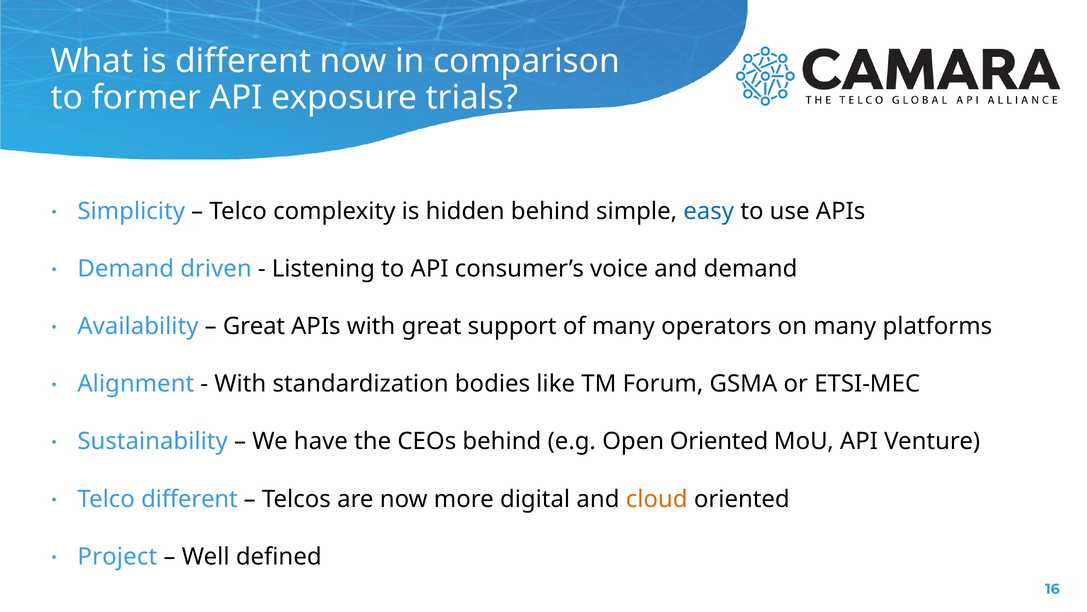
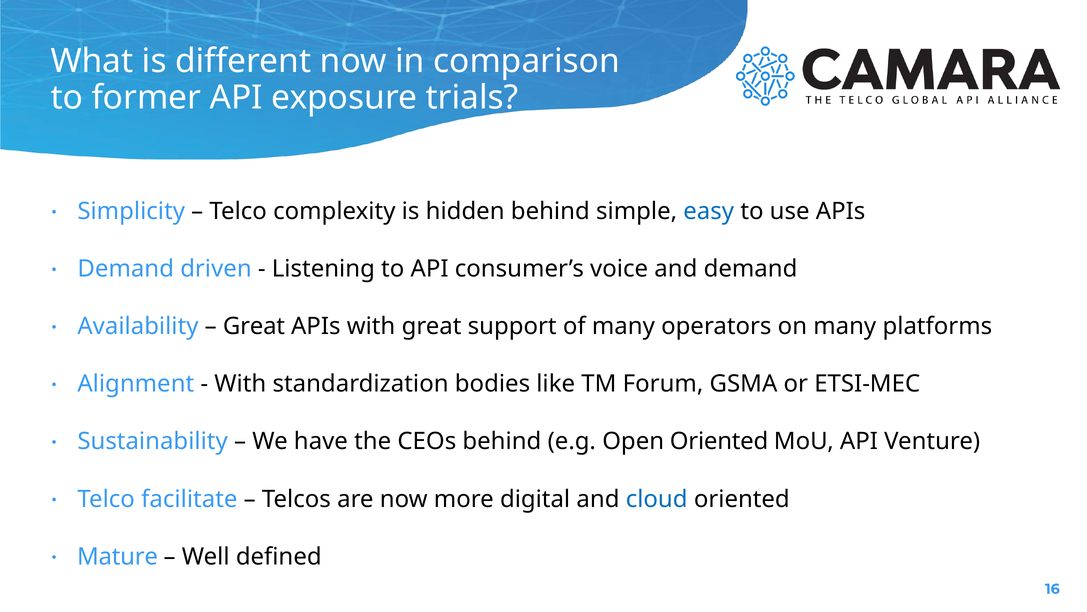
Telco different: different -> facilitate
cloud colour: orange -> blue
Project: Project -> Mature
